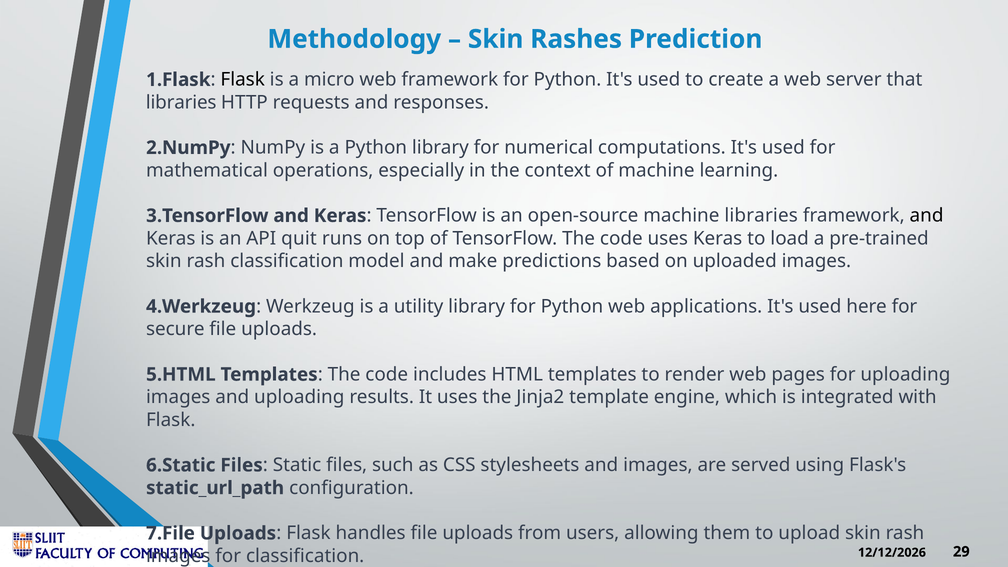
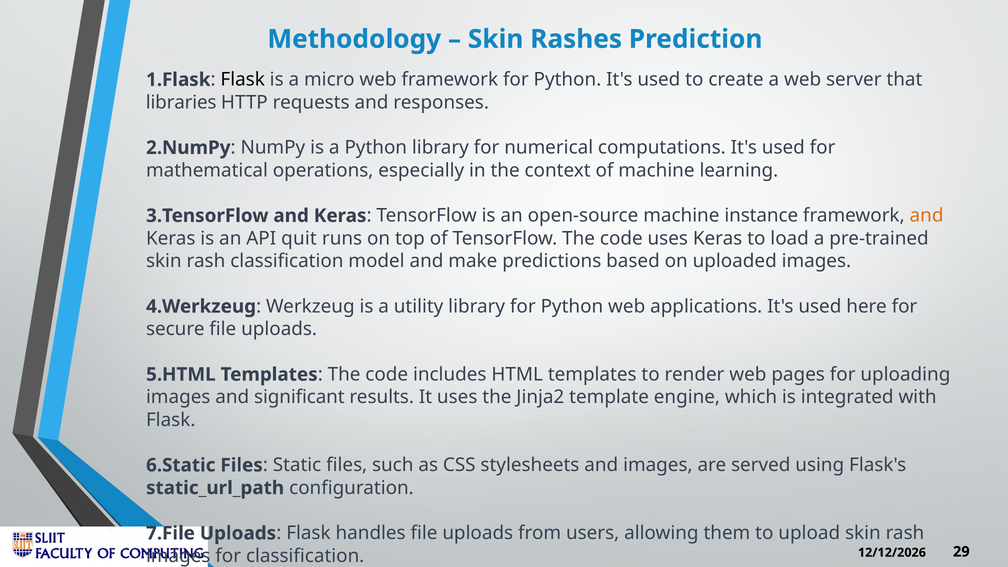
machine libraries: libraries -> instance
and at (927, 216) colour: black -> orange
and uploading: uploading -> significant
